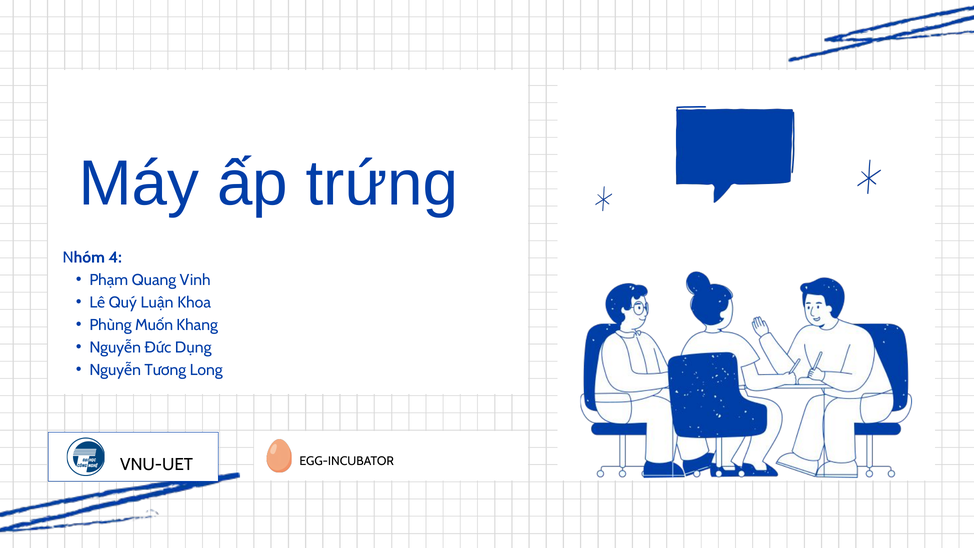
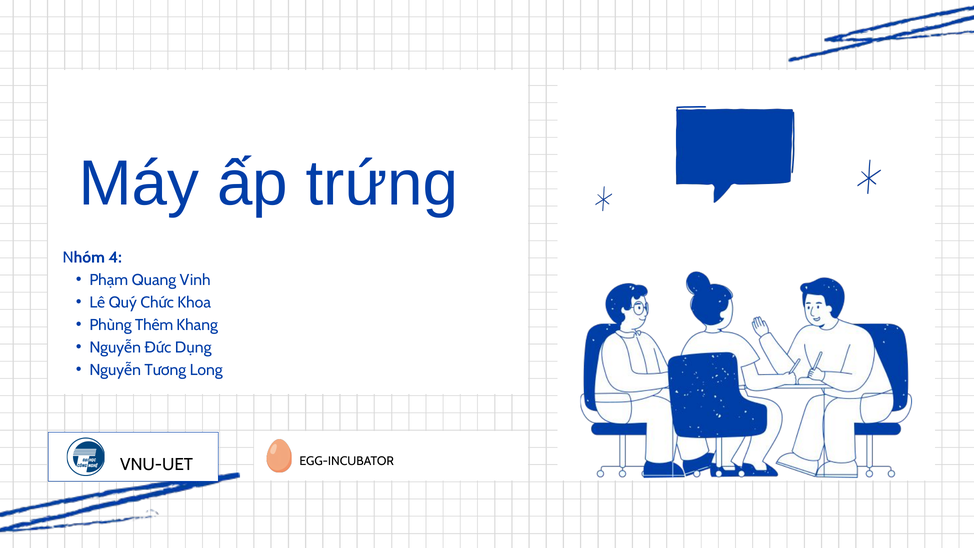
Luận: Luận -> Chức
Muốn: Muốn -> Thêm
